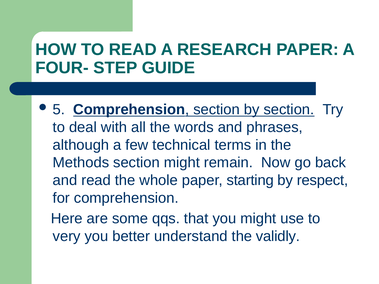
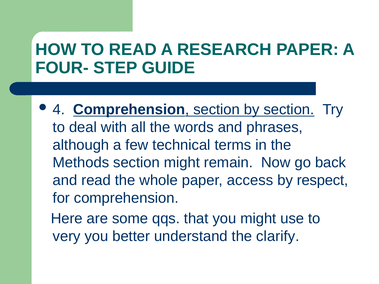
5: 5 -> 4
starting: starting -> access
validly: validly -> clarify
